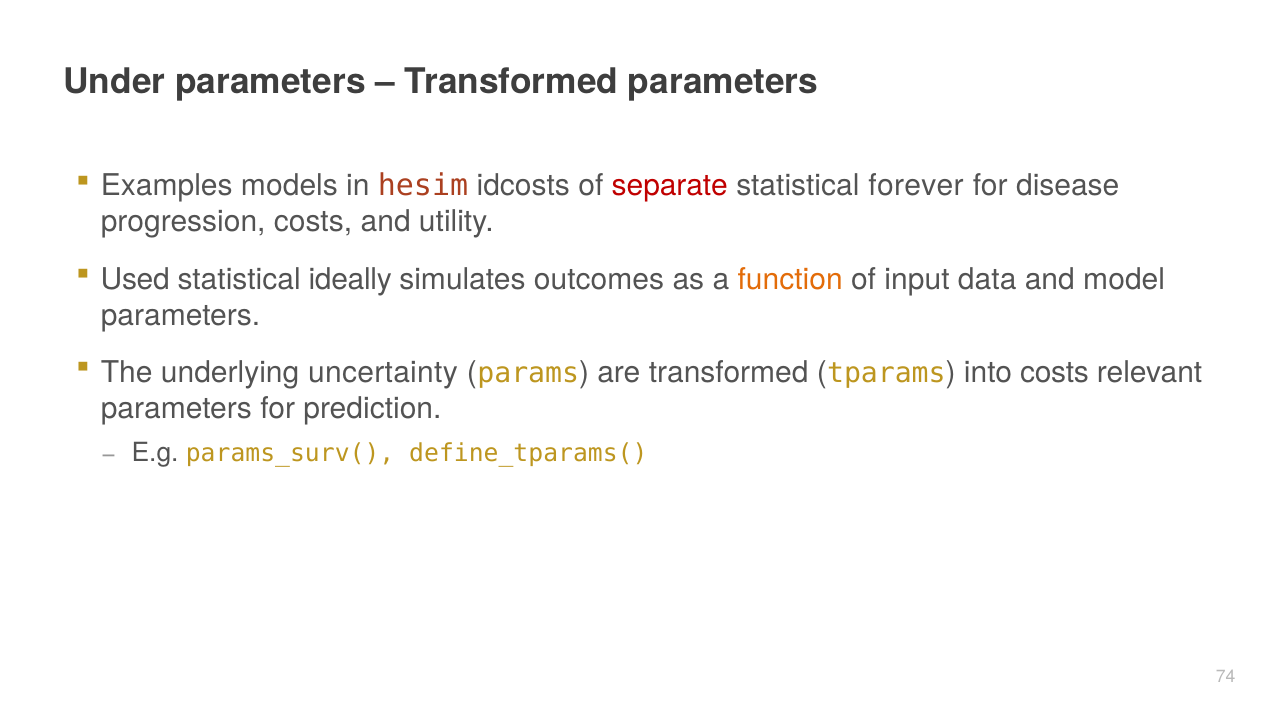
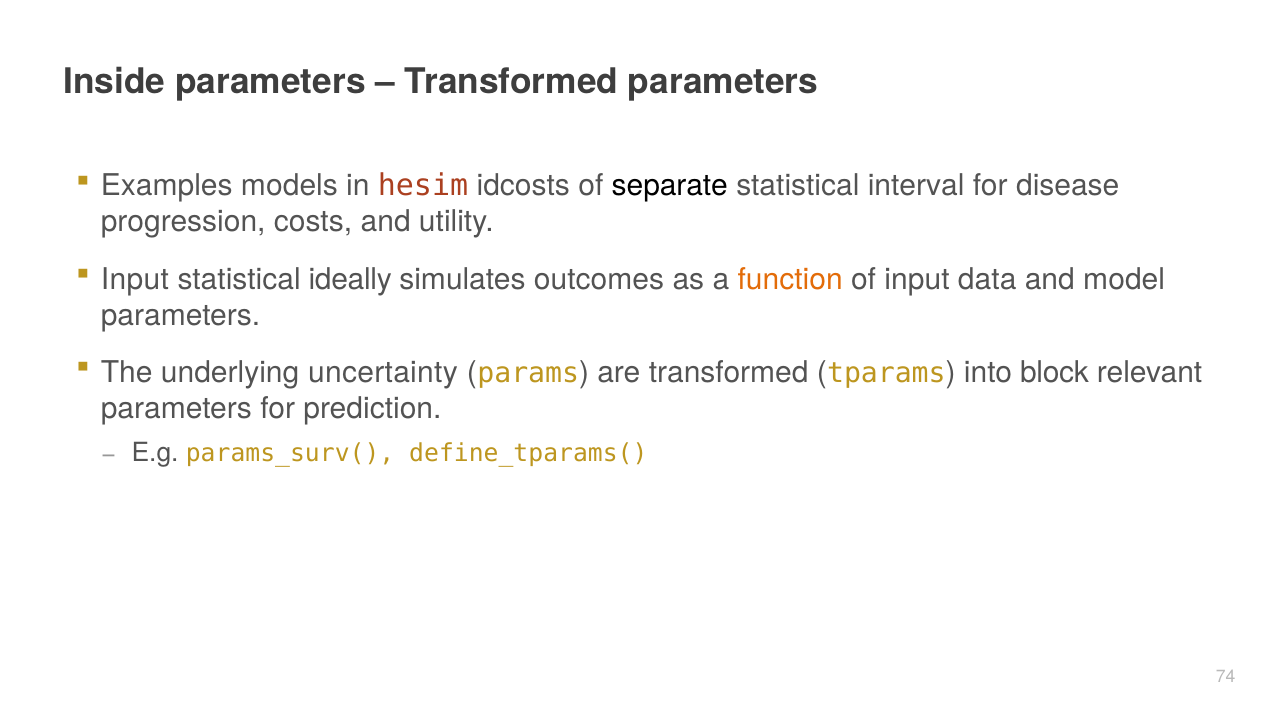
Under: Under -> Inside
separate colour: red -> black
forever: forever -> interval
Used at (135, 279): Used -> Input
into costs: costs -> block
